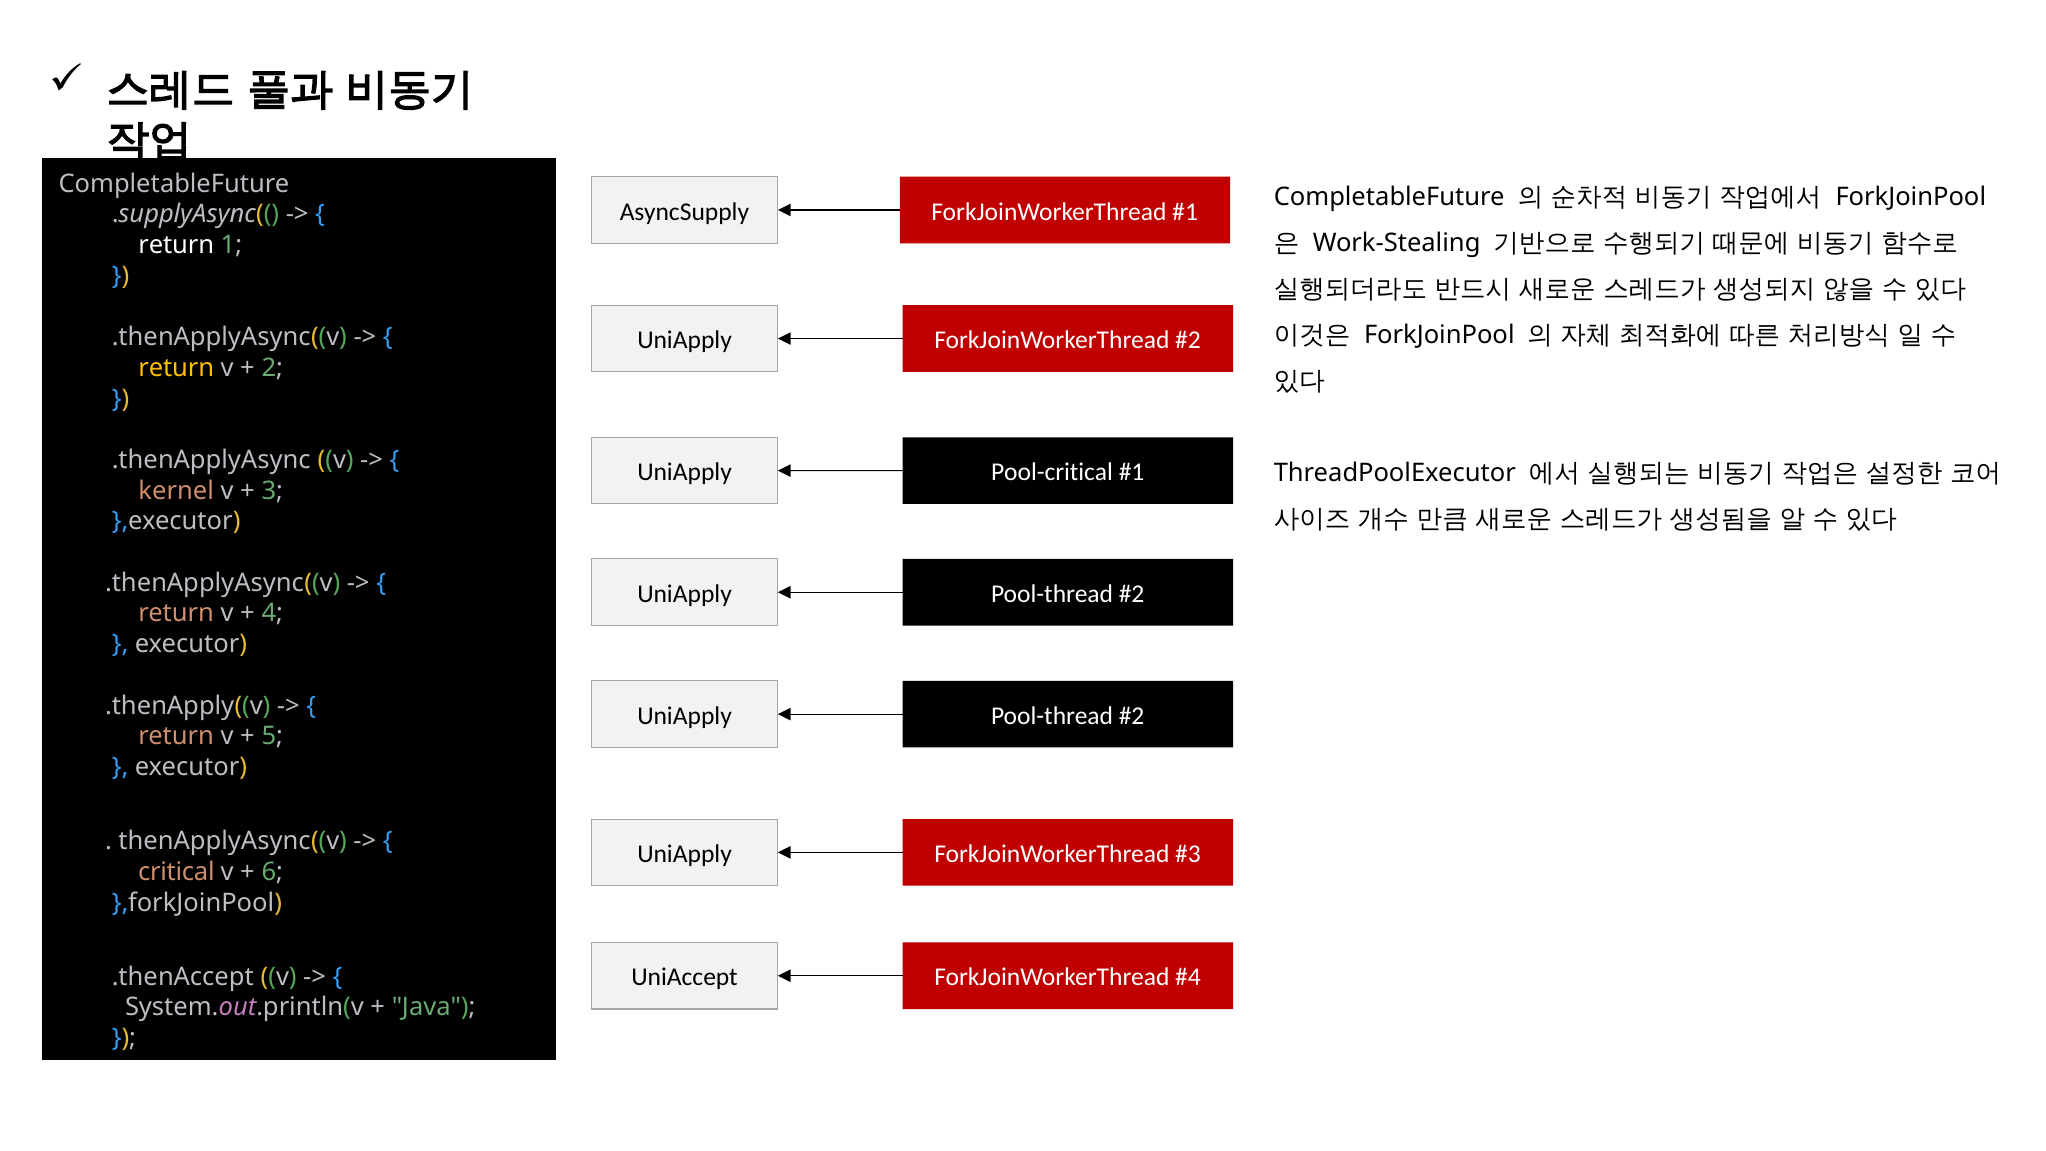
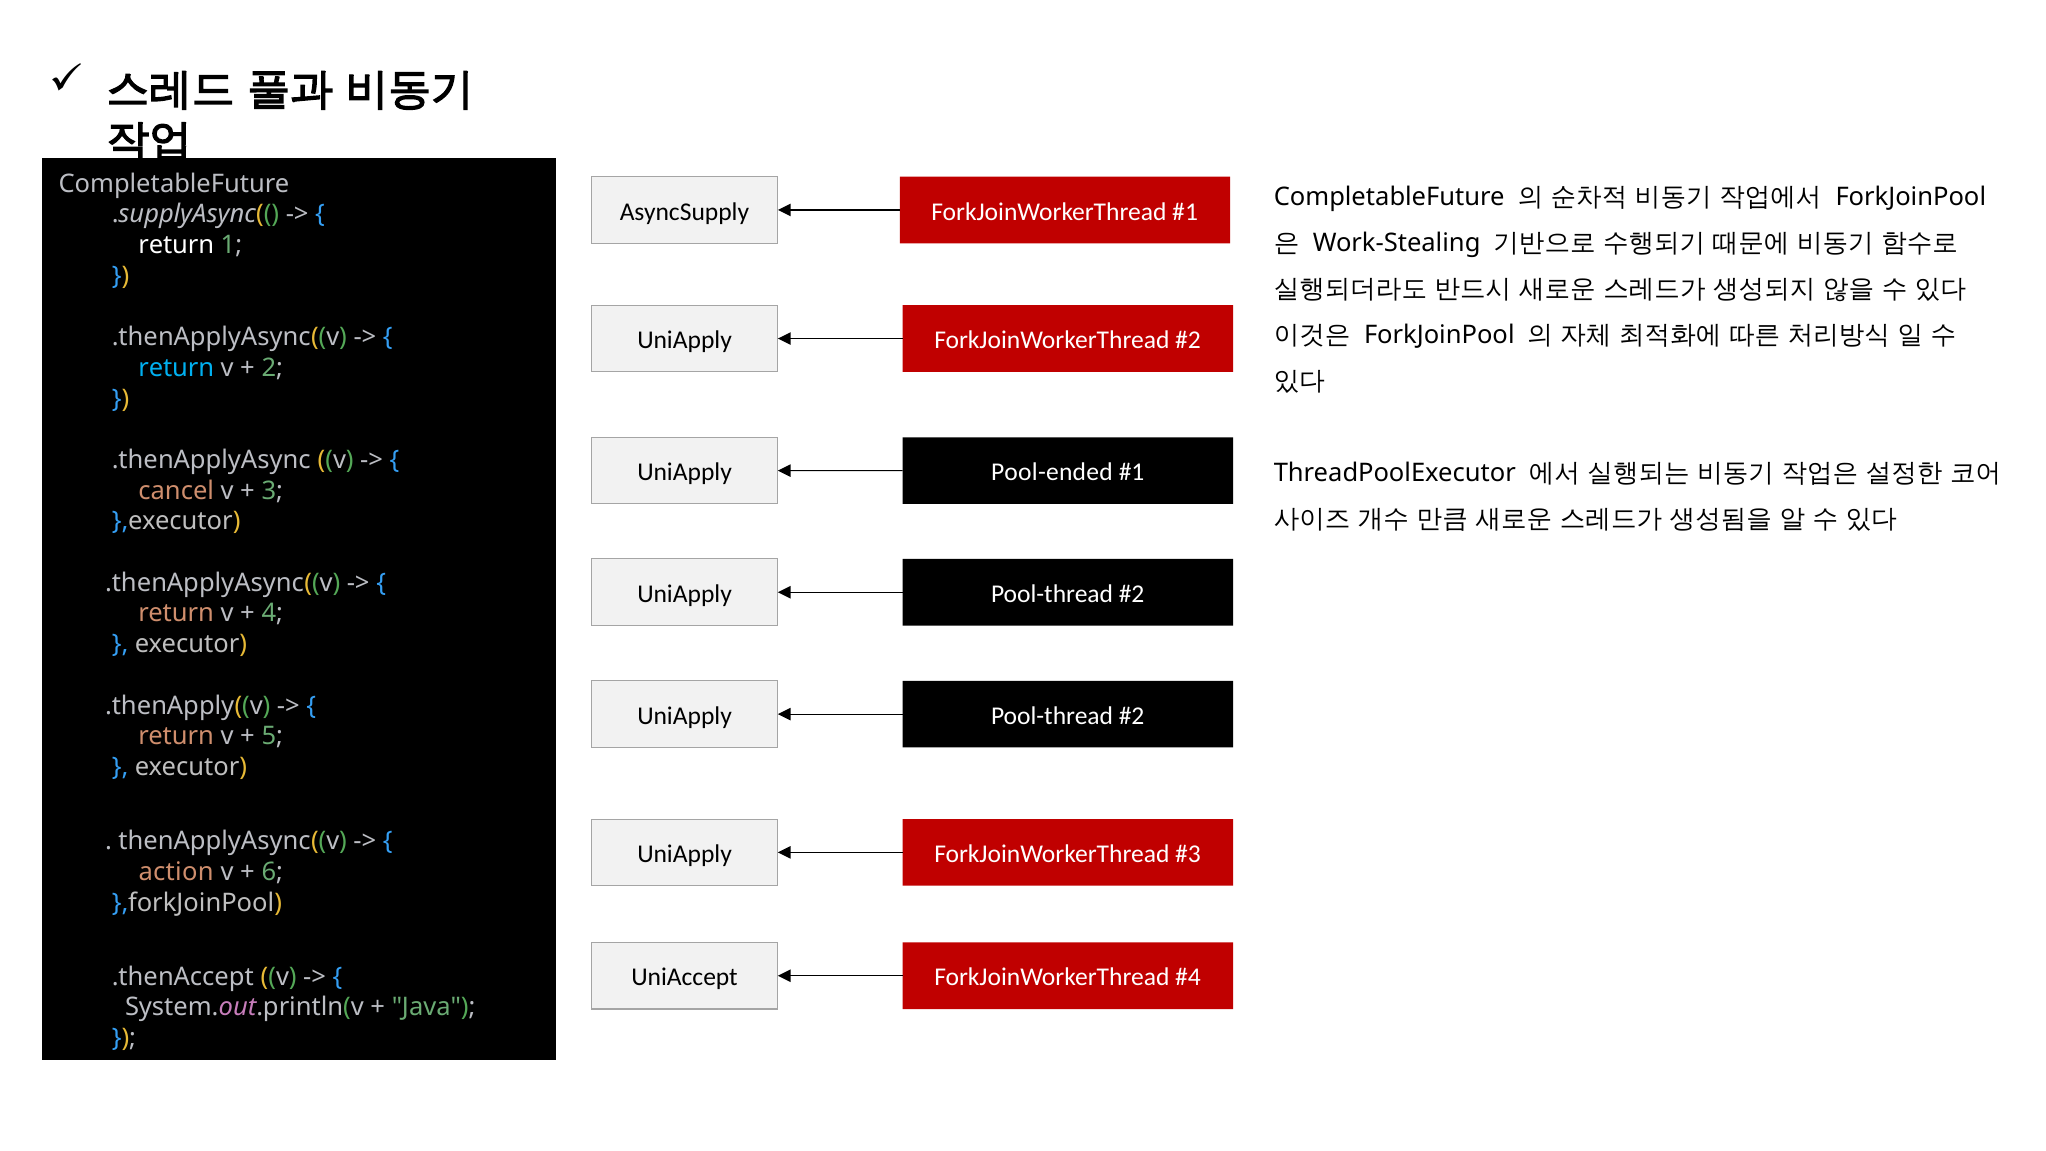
return at (176, 368) colour: yellow -> light blue
Pool-critical: Pool-critical -> Pool-ended
kernel: kernel -> cancel
critical: critical -> action
